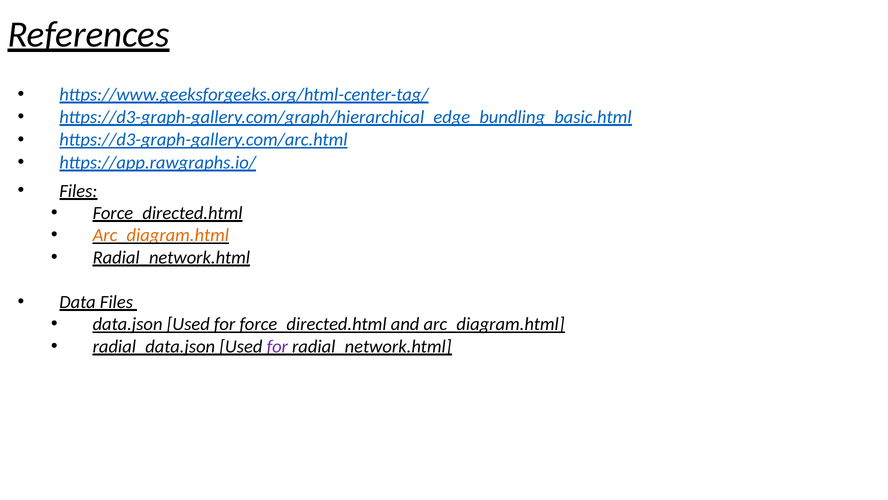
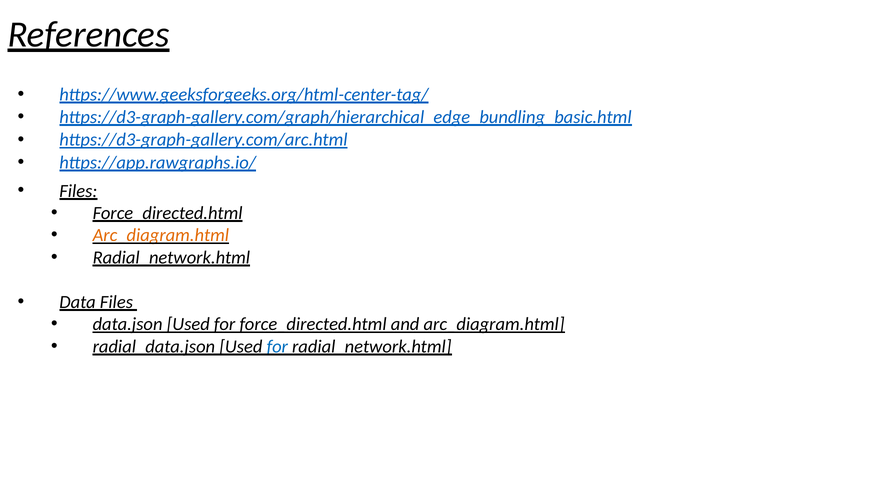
for at (277, 346) colour: purple -> blue
